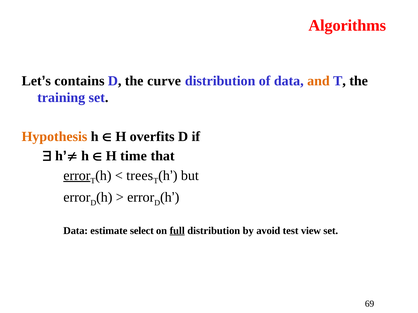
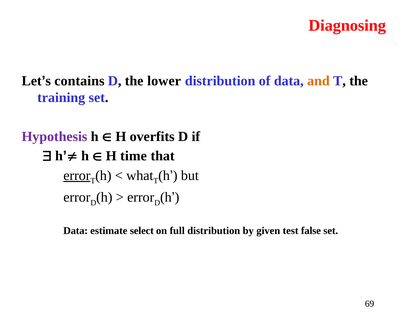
Algorithms: Algorithms -> Diagnosing
curve: curve -> lower
Hypothesis colour: orange -> purple
trees: trees -> what
full underline: present -> none
avoid: avoid -> given
view: view -> false
